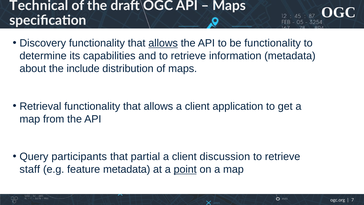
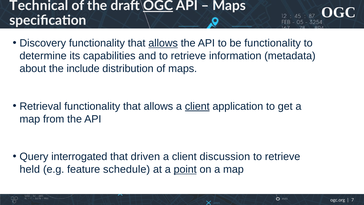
OGC at (158, 6) underline: none -> present
client at (197, 106) underline: none -> present
participants: participants -> interrogated
partial: partial -> driven
staff: staff -> held
feature metadata: metadata -> schedule
